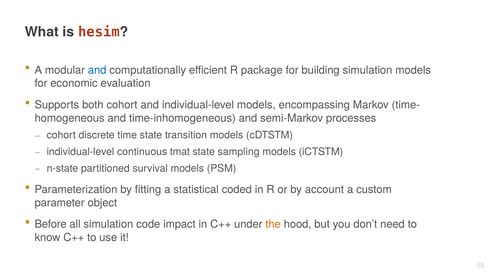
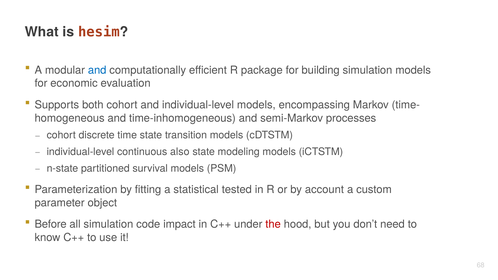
tmat: tmat -> also
sampling: sampling -> modeling
coded: coded -> tested
the colour: orange -> red
